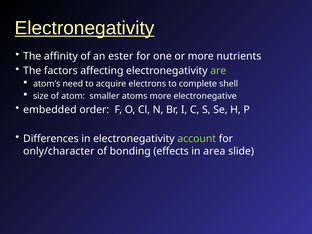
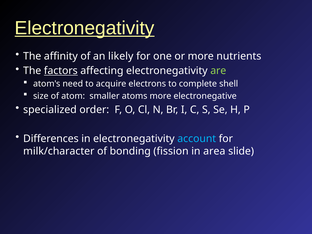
ester: ester -> likely
factors underline: none -> present
embedded: embedded -> specialized
account colour: light green -> light blue
only/character: only/character -> milk/character
effects: effects -> fission
